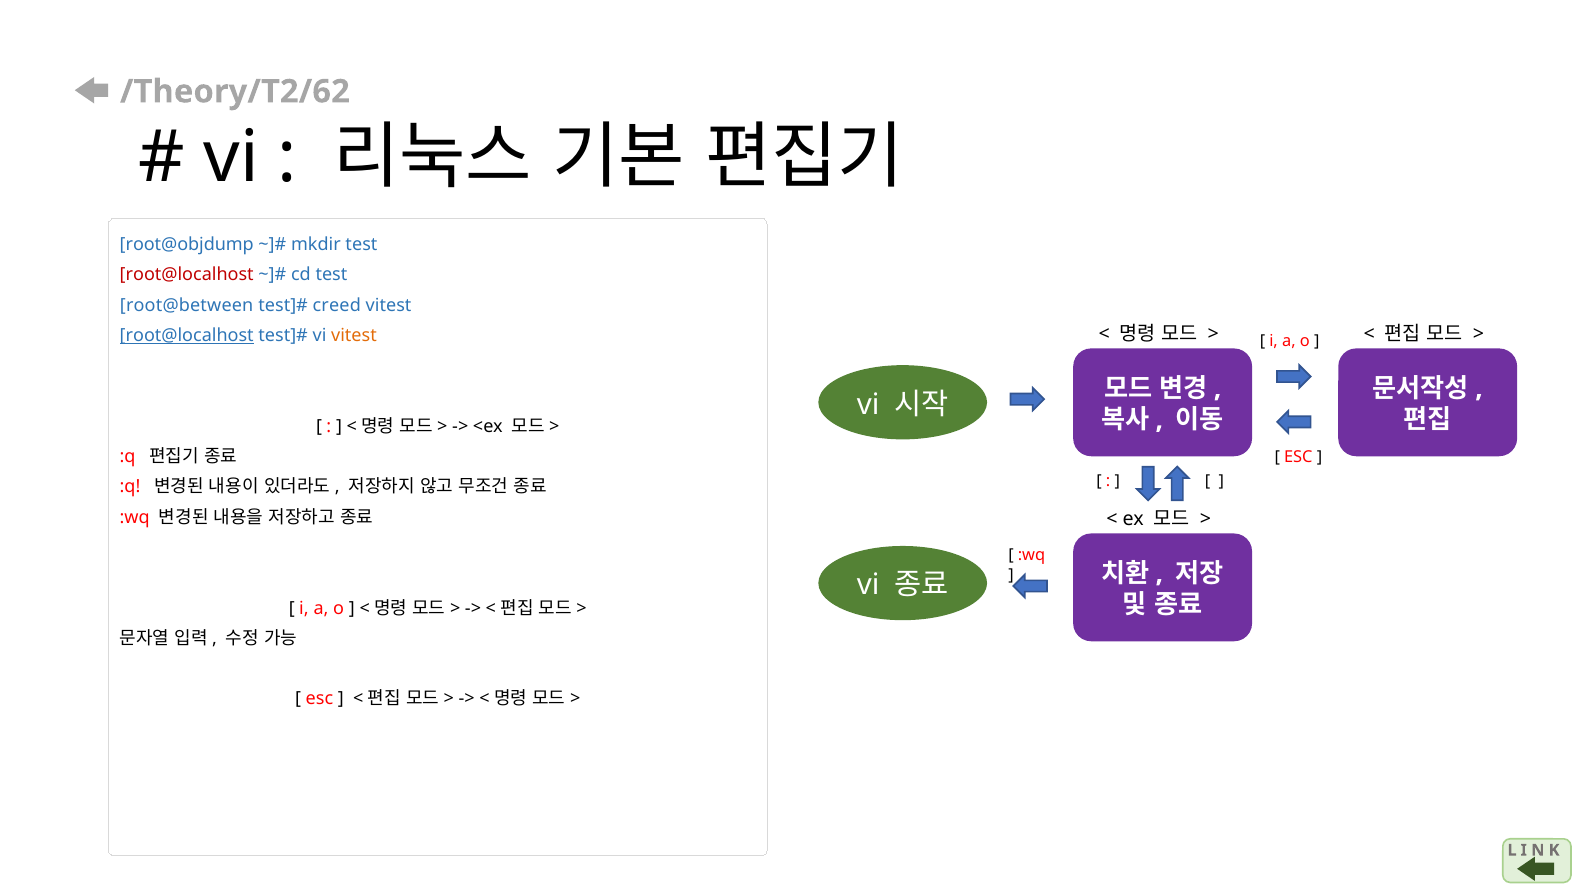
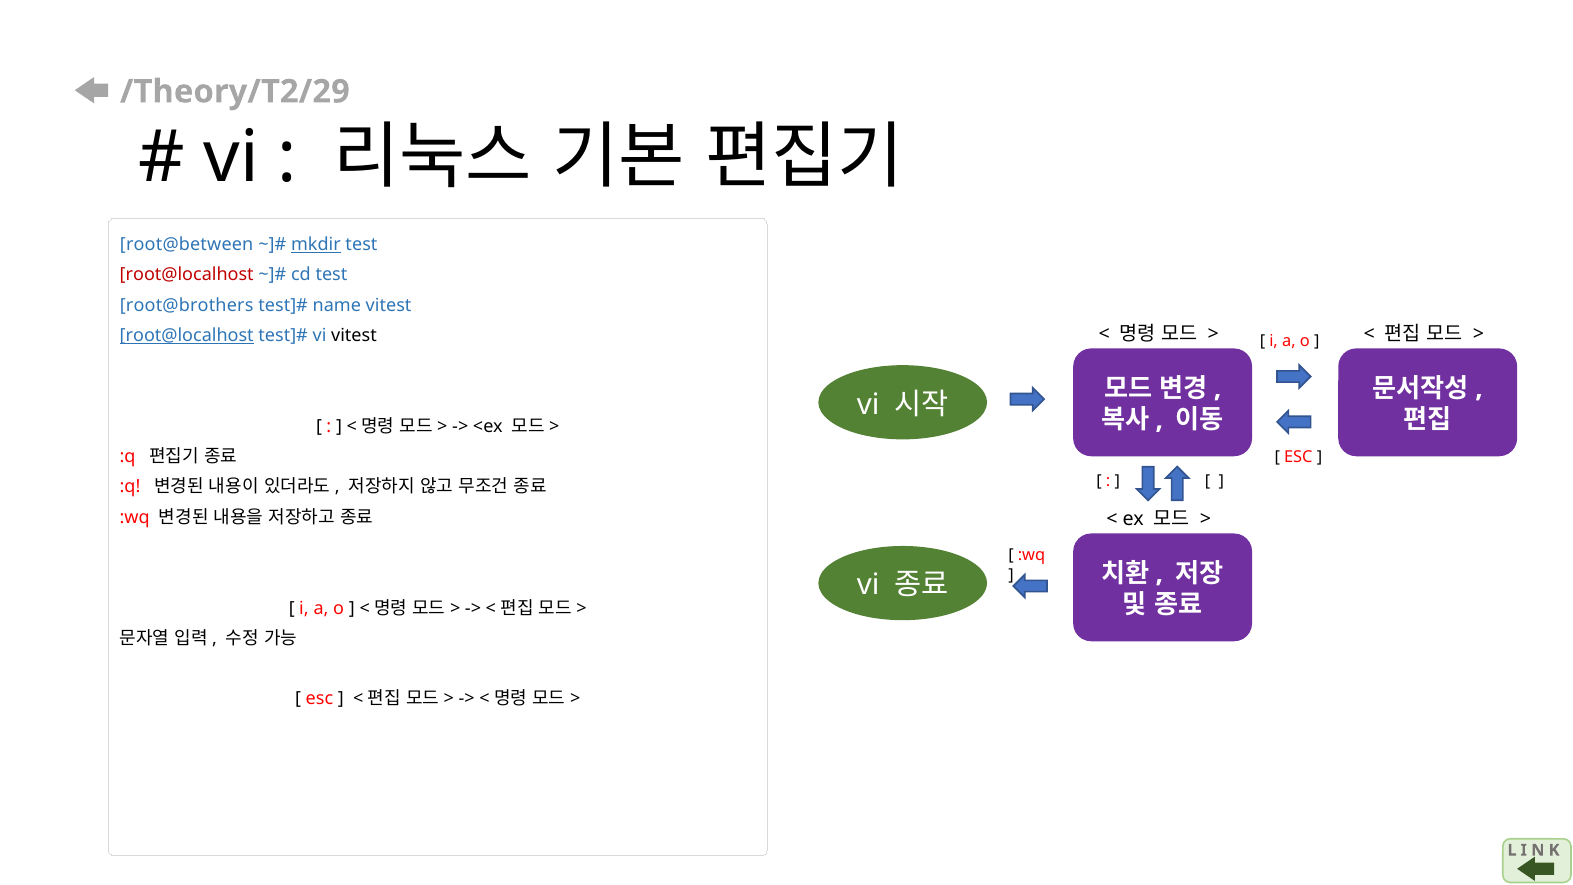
/Theory/T2/62: /Theory/T2/62 -> /Theory/T2/29
root@objdump: root@objdump -> root@between
mkdir underline: none -> present
root@between: root@between -> root@brothers
creed: creed -> name
vitest at (354, 335) colour: orange -> black
